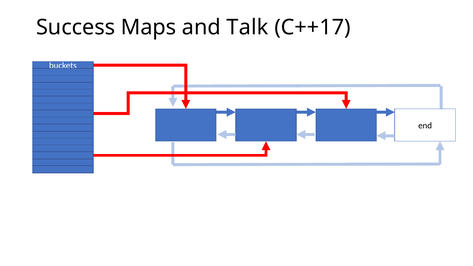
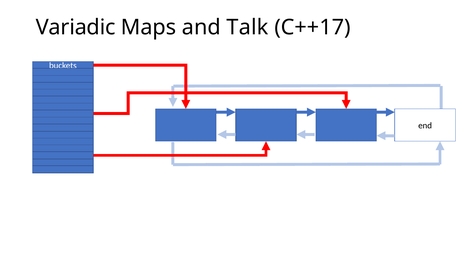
Success: Success -> Variadic
